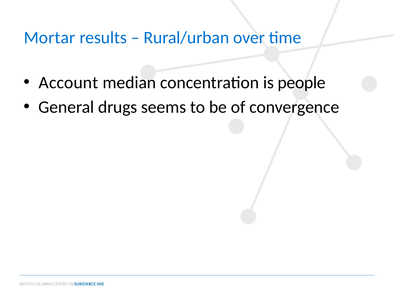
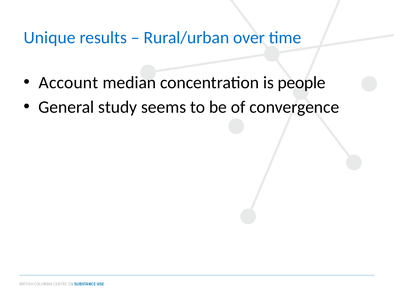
Mortar: Mortar -> Unique
drugs: drugs -> study
